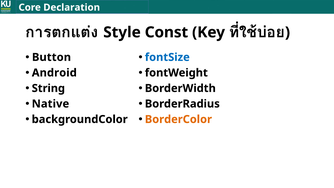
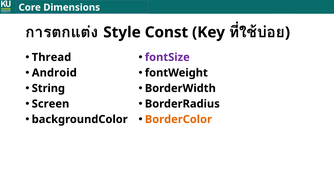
Declaration: Declaration -> Dimensions
Button: Button -> Thread
fontSize colour: blue -> purple
Native: Native -> Screen
